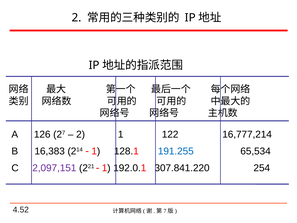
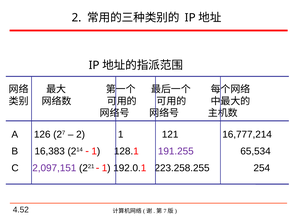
122: 122 -> 121
191.255 colour: blue -> purple
307.841.220: 307.841.220 -> 223.258.255
